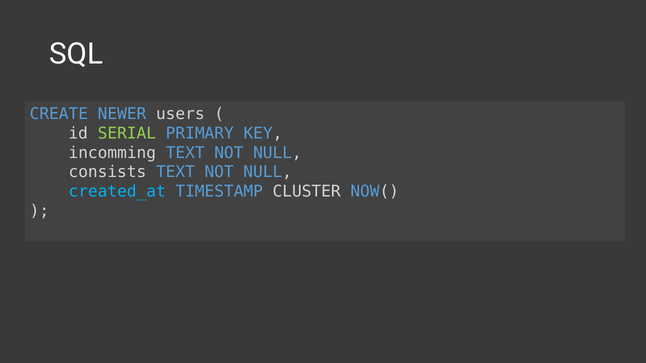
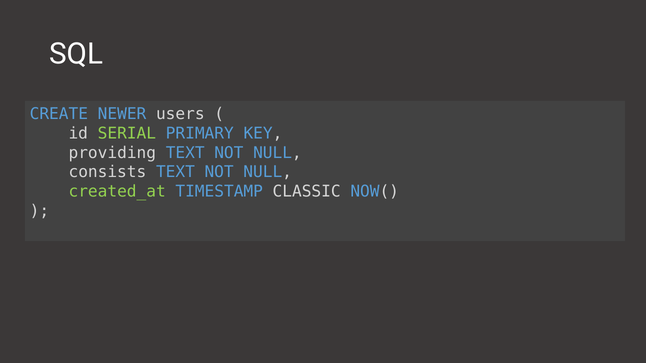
incomming: incomming -> providing
created_at colour: light blue -> light green
CLUSTER: CLUSTER -> CLASSIC
